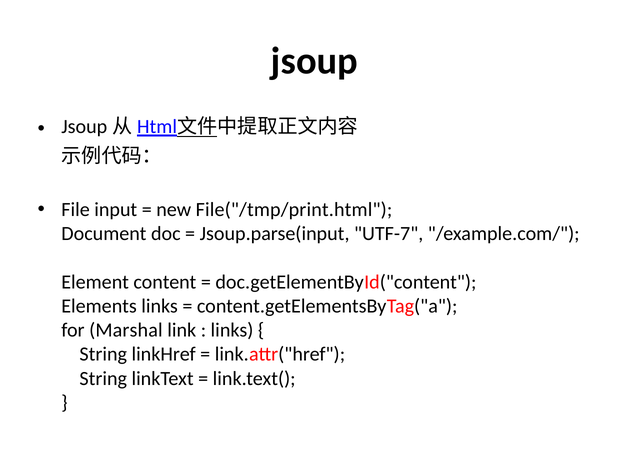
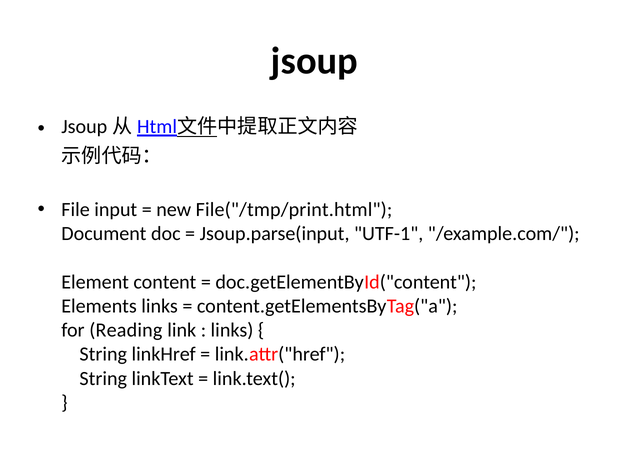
UTF-7: UTF-7 -> UTF-1
Marshal: Marshal -> Reading
